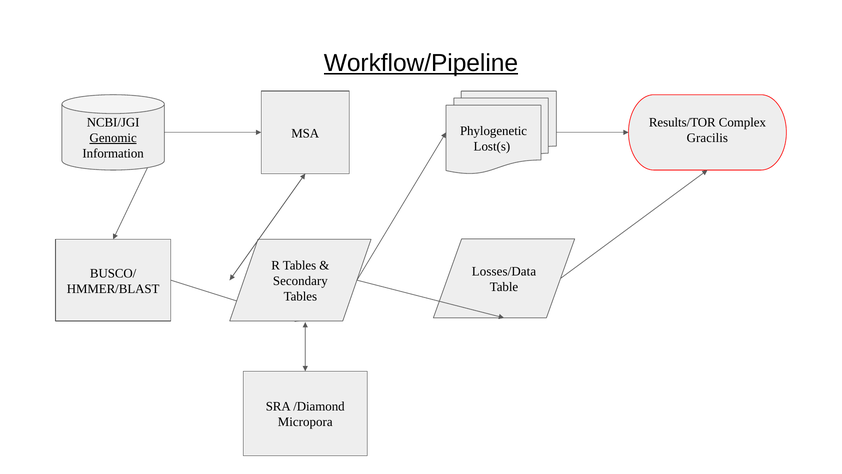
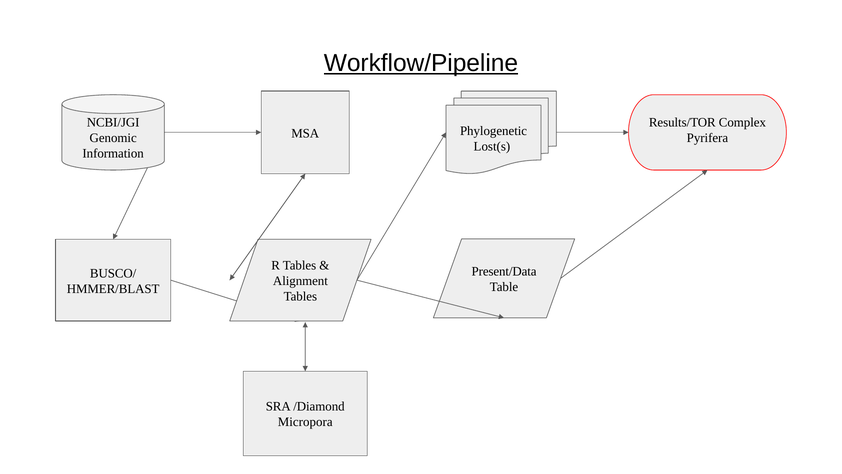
Genomic underline: present -> none
Gracilis: Gracilis -> Pyrifera
Losses/Data: Losses/Data -> Present/Data
Secondary: Secondary -> Alignment
